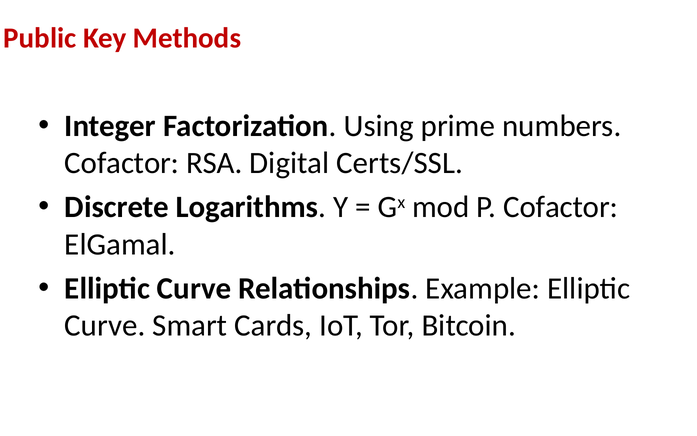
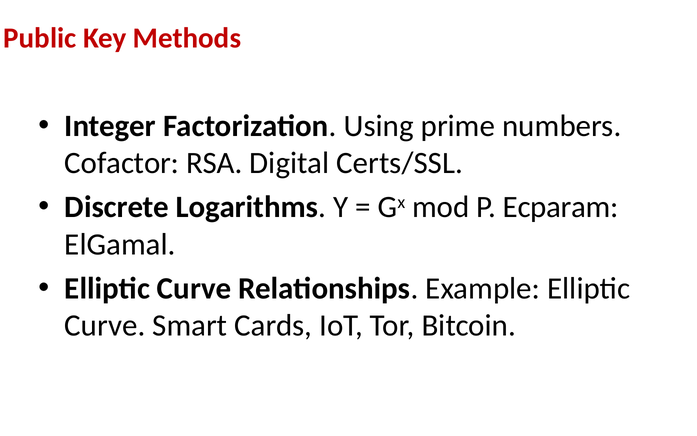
P Cofactor: Cofactor -> Ecparam
